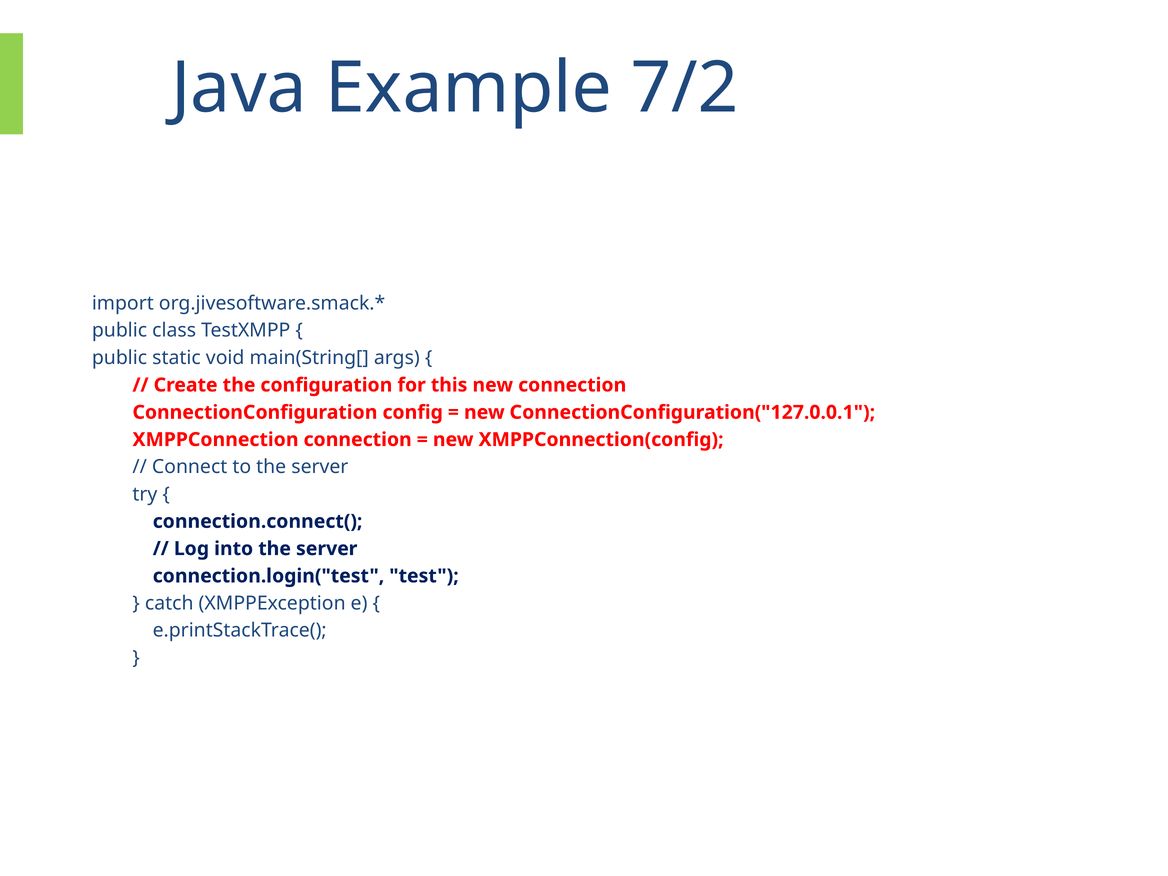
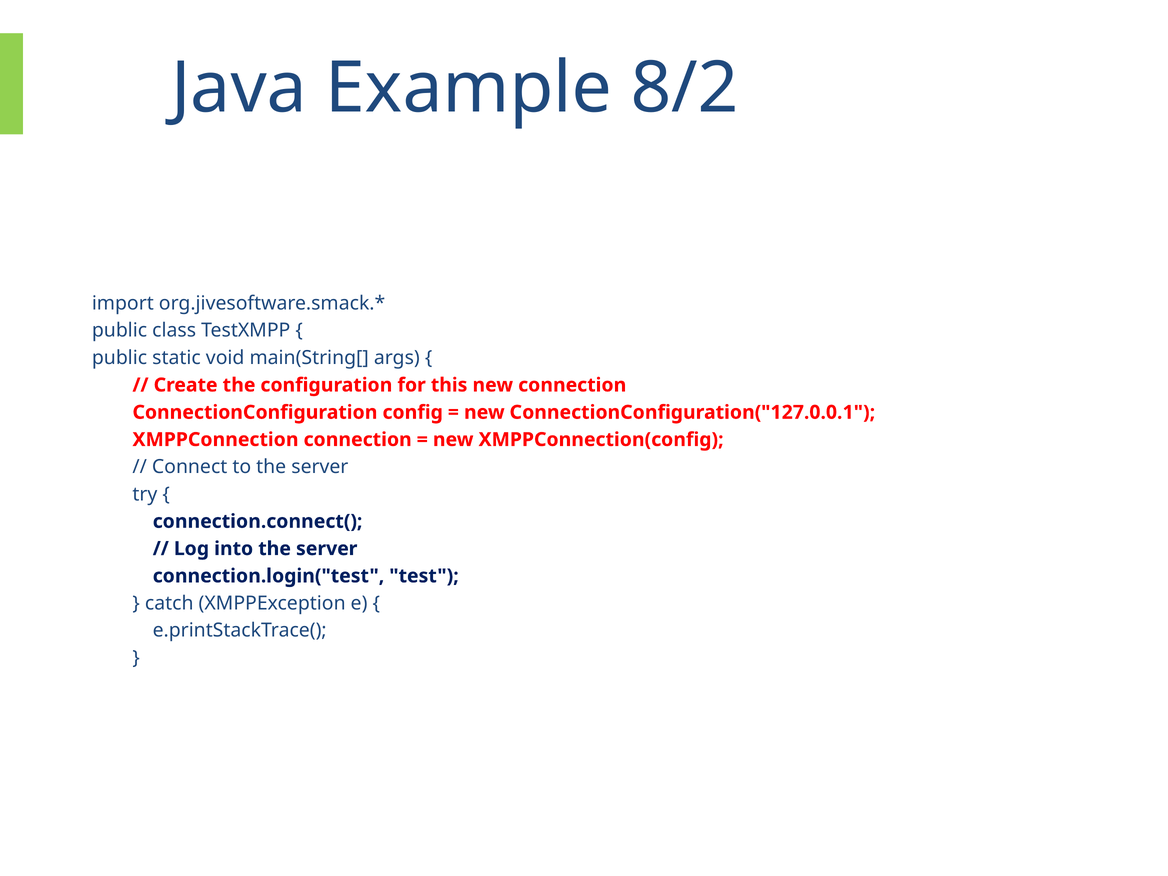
7/2: 7/2 -> 8/2
